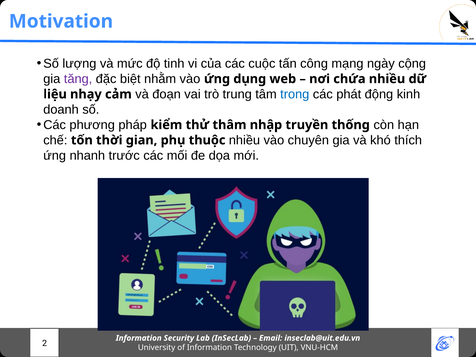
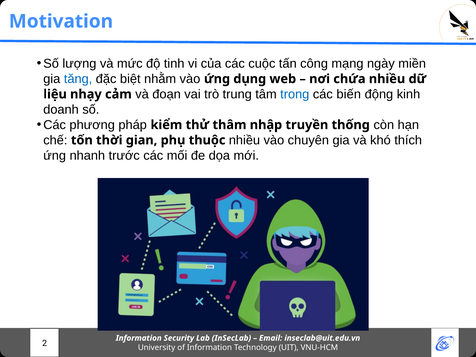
cộng: cộng -> miền
tăng colour: purple -> blue
phát: phát -> biến
